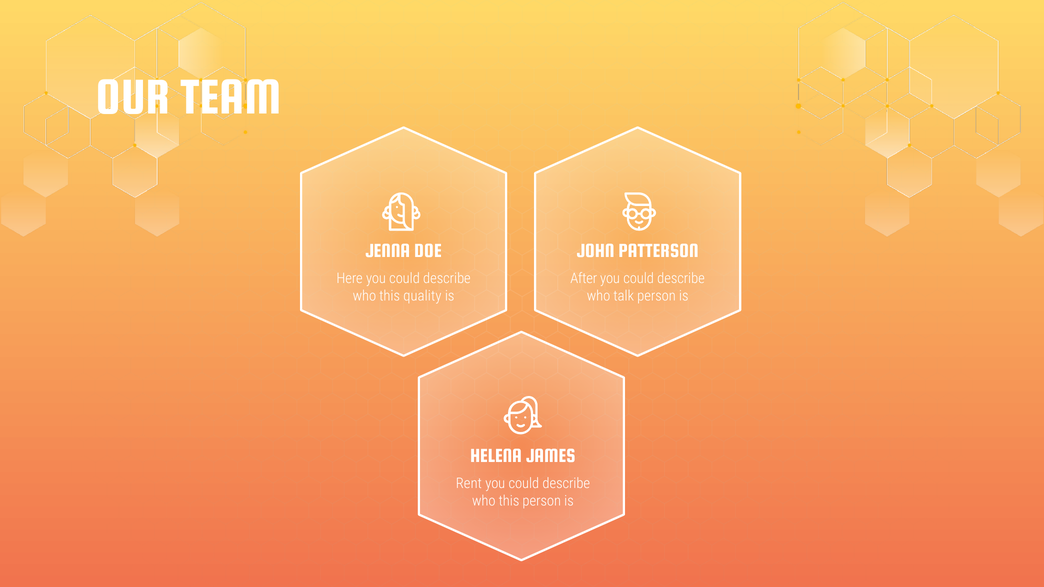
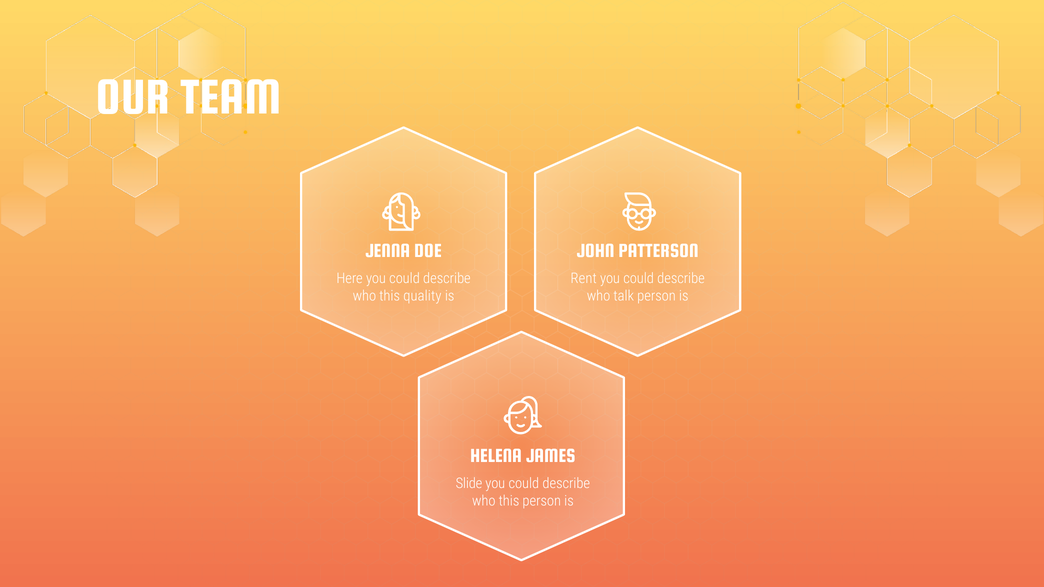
After: After -> Rent
Rent: Rent -> Slide
